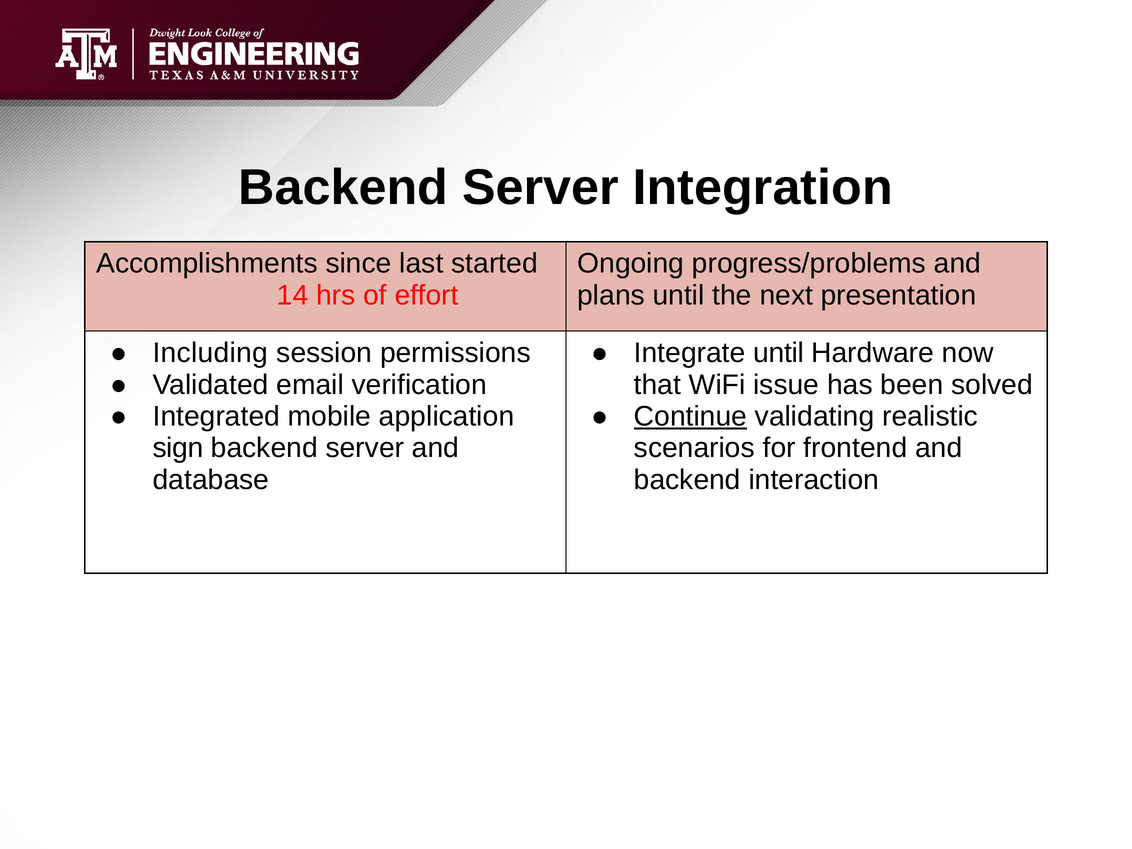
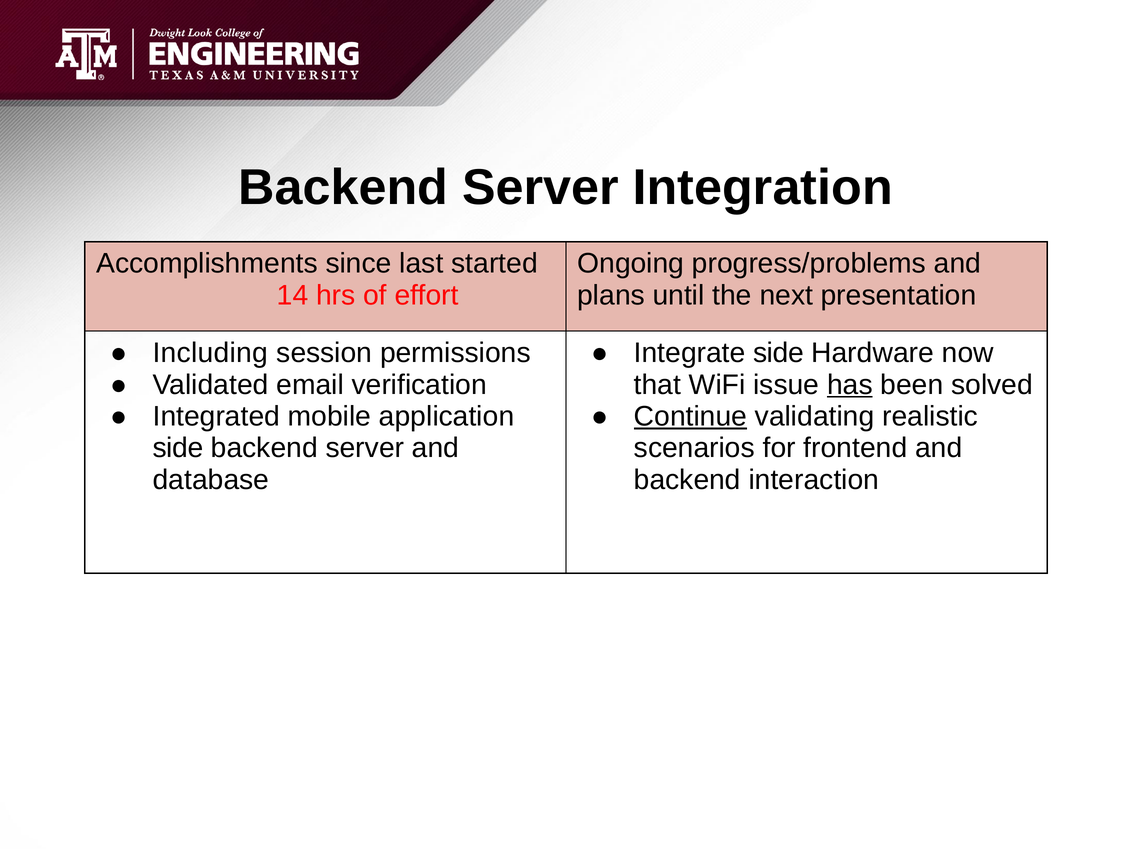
Integrate until: until -> side
has underline: none -> present
sign at (178, 448): sign -> side
